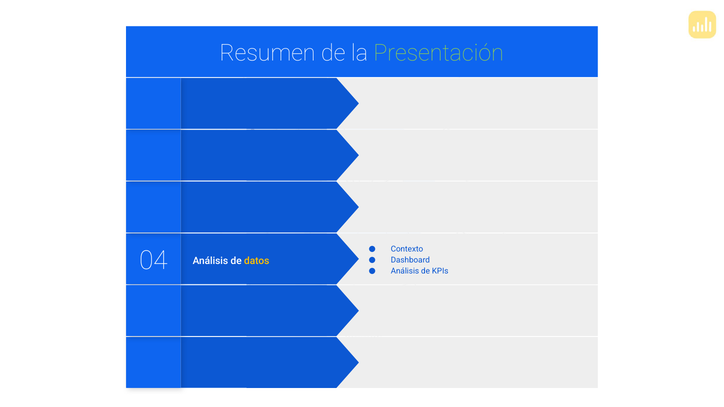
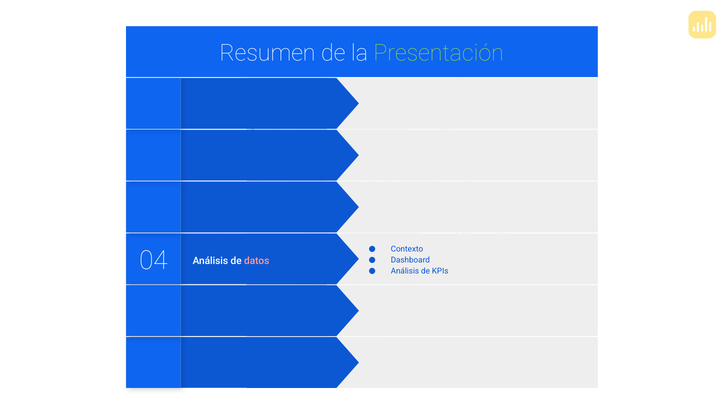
datos colour: yellow -> pink
